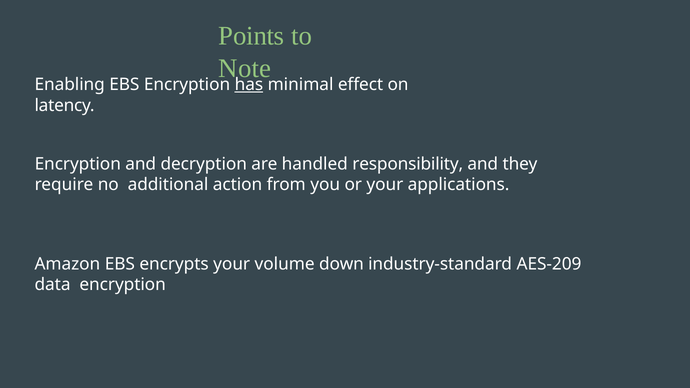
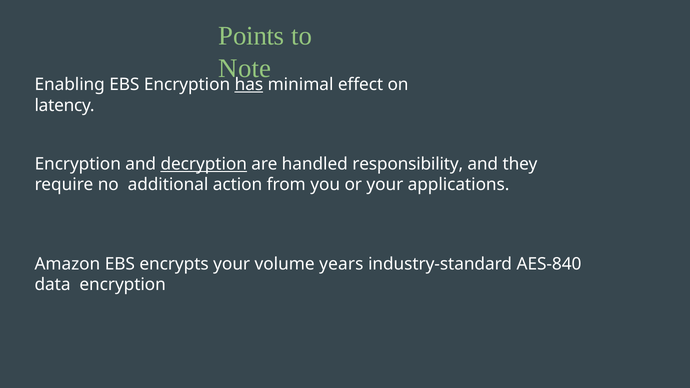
decryption underline: none -> present
down: down -> years
AES-209: AES-209 -> AES-840
